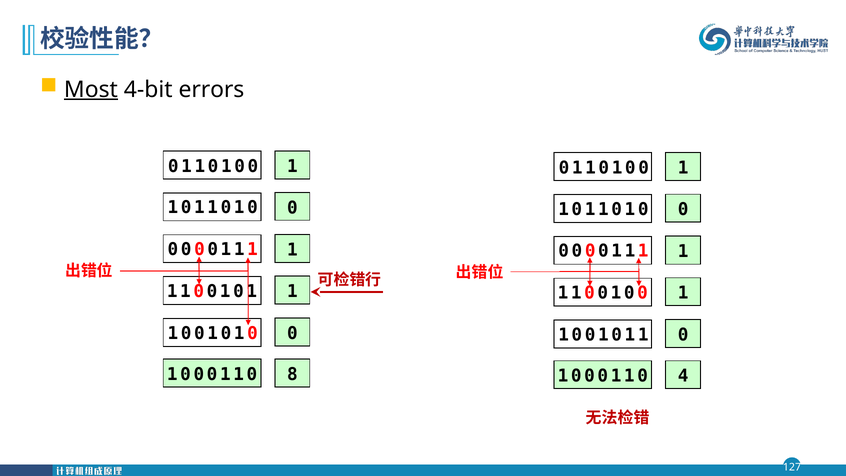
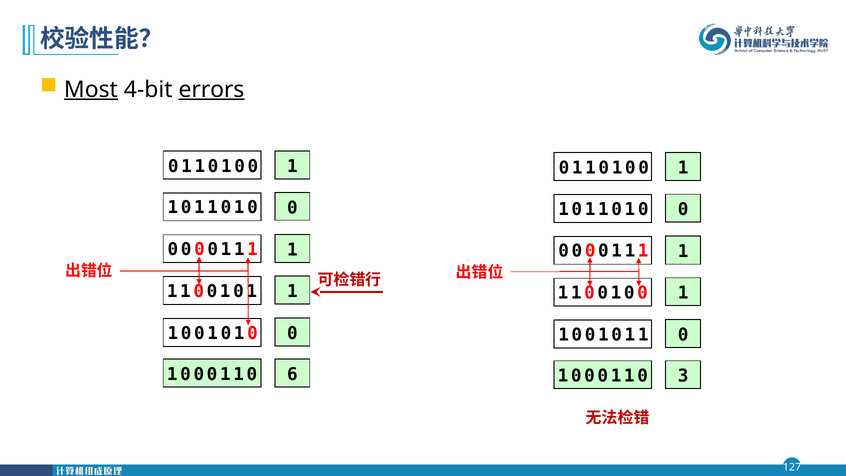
errors underline: none -> present
8: 8 -> 6
4: 4 -> 3
